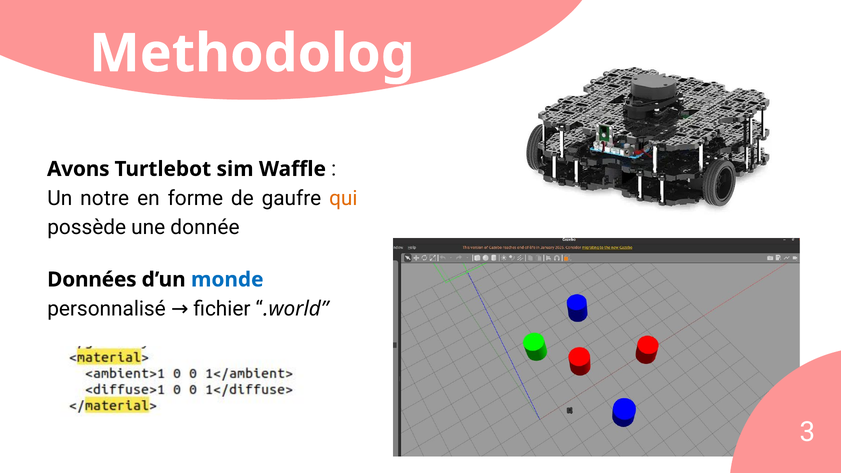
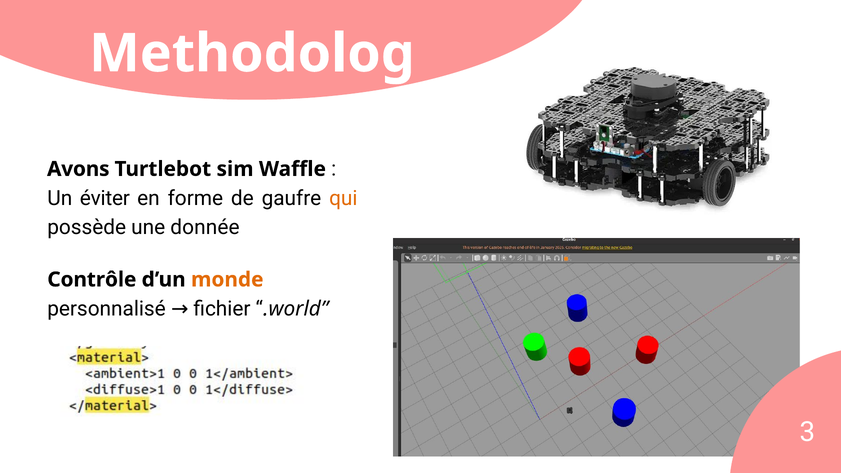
notre: notre -> éviter
Données: Données -> Contrôle
monde colour: blue -> orange
